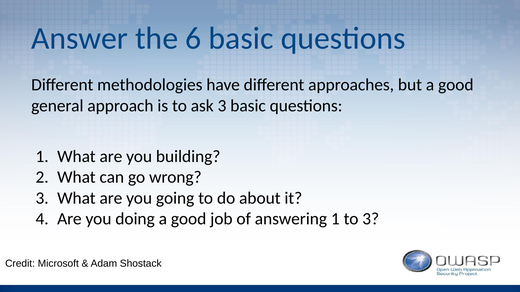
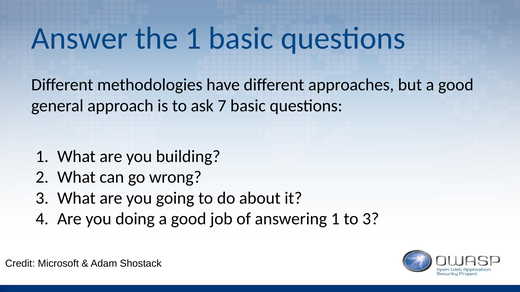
the 6: 6 -> 1
ask 3: 3 -> 7
